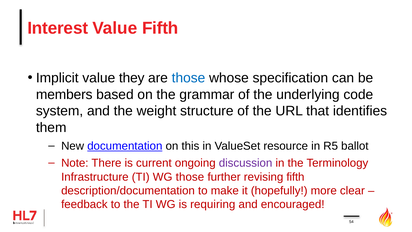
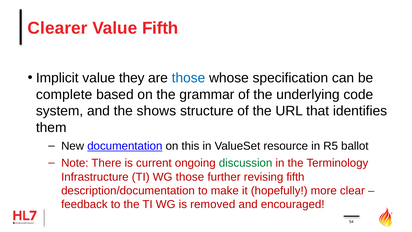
Interest: Interest -> Clearer
members: members -> complete
weight: weight -> shows
discussion colour: purple -> green
requiring: requiring -> removed
